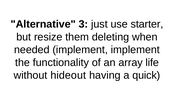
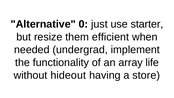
3: 3 -> 0
deleting: deleting -> efficient
needed implement: implement -> undergrad
quick: quick -> store
